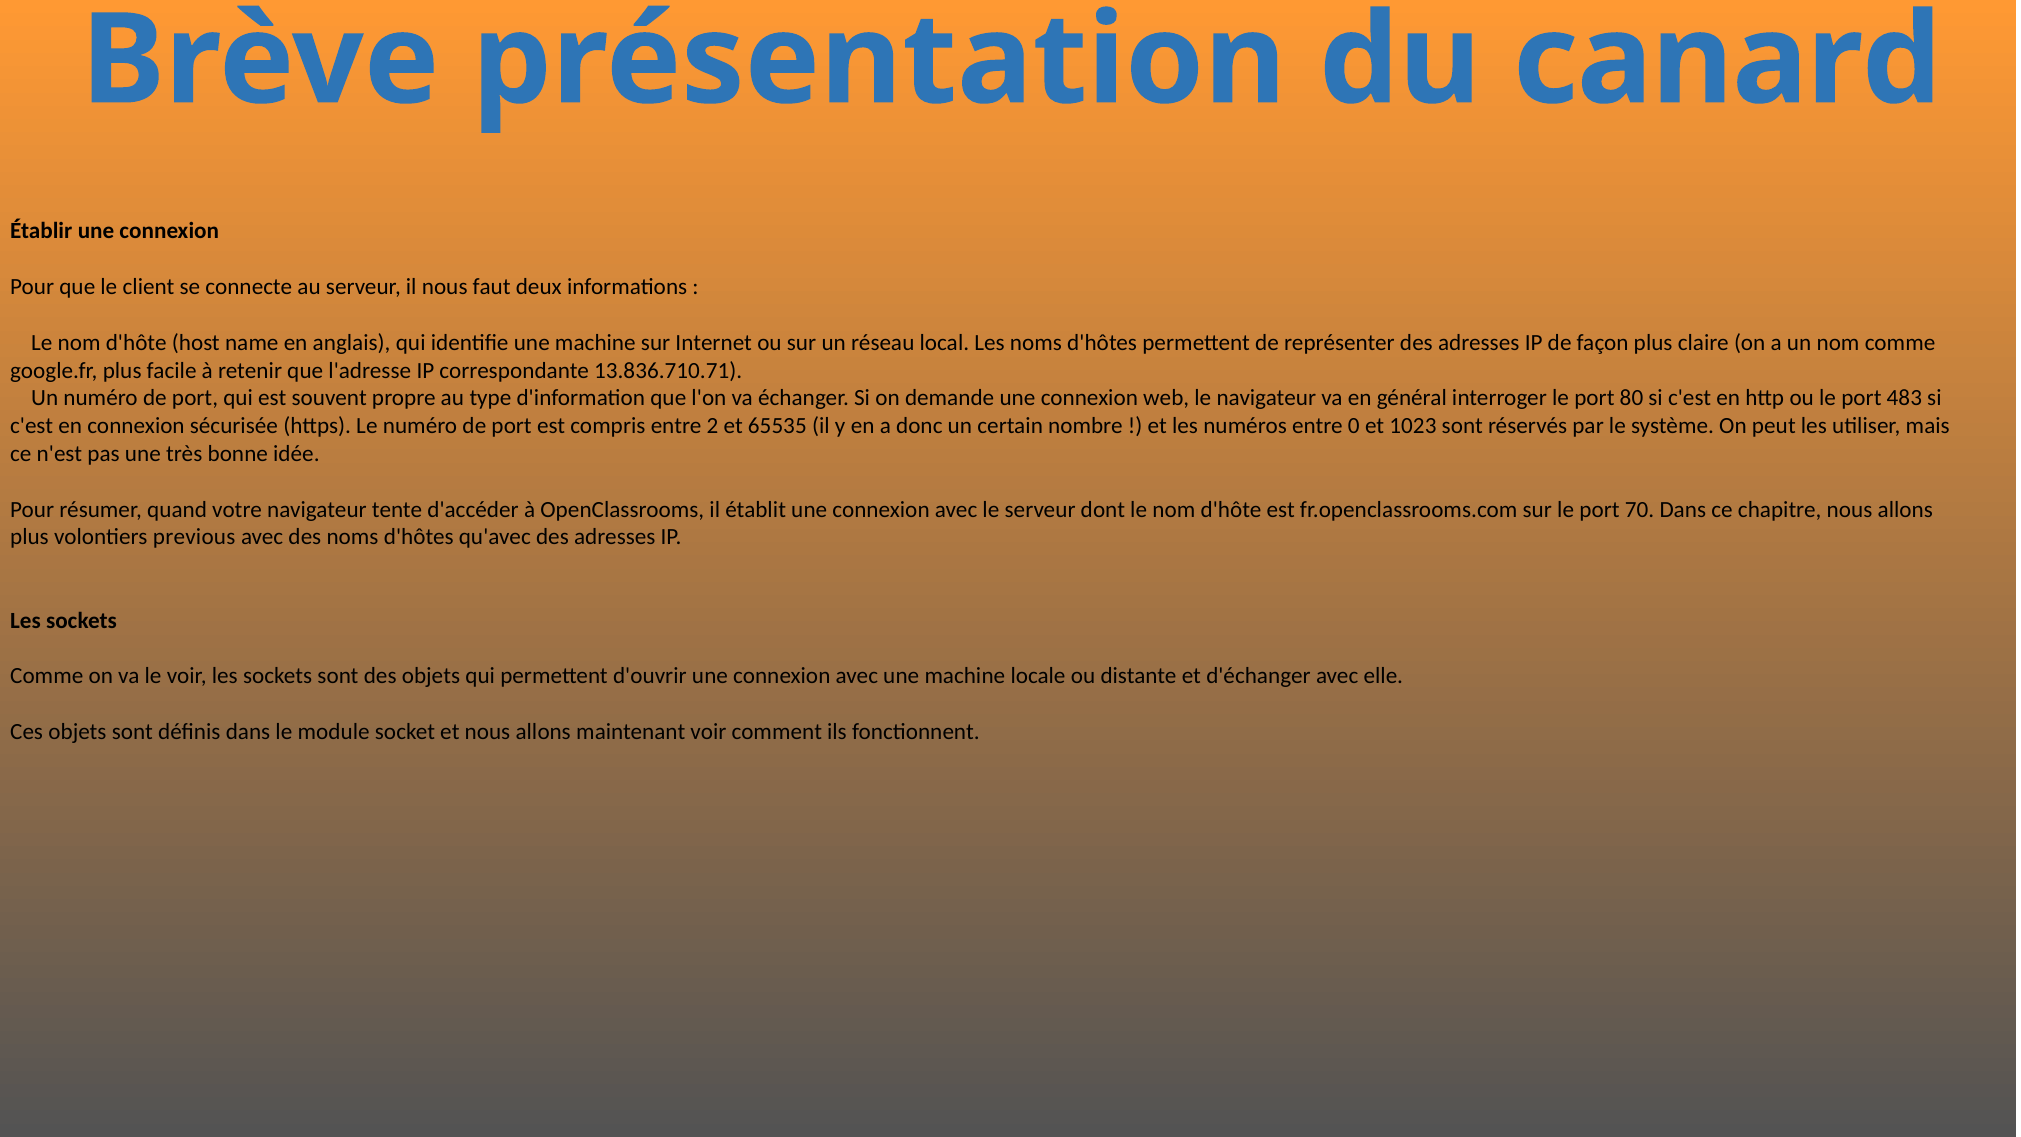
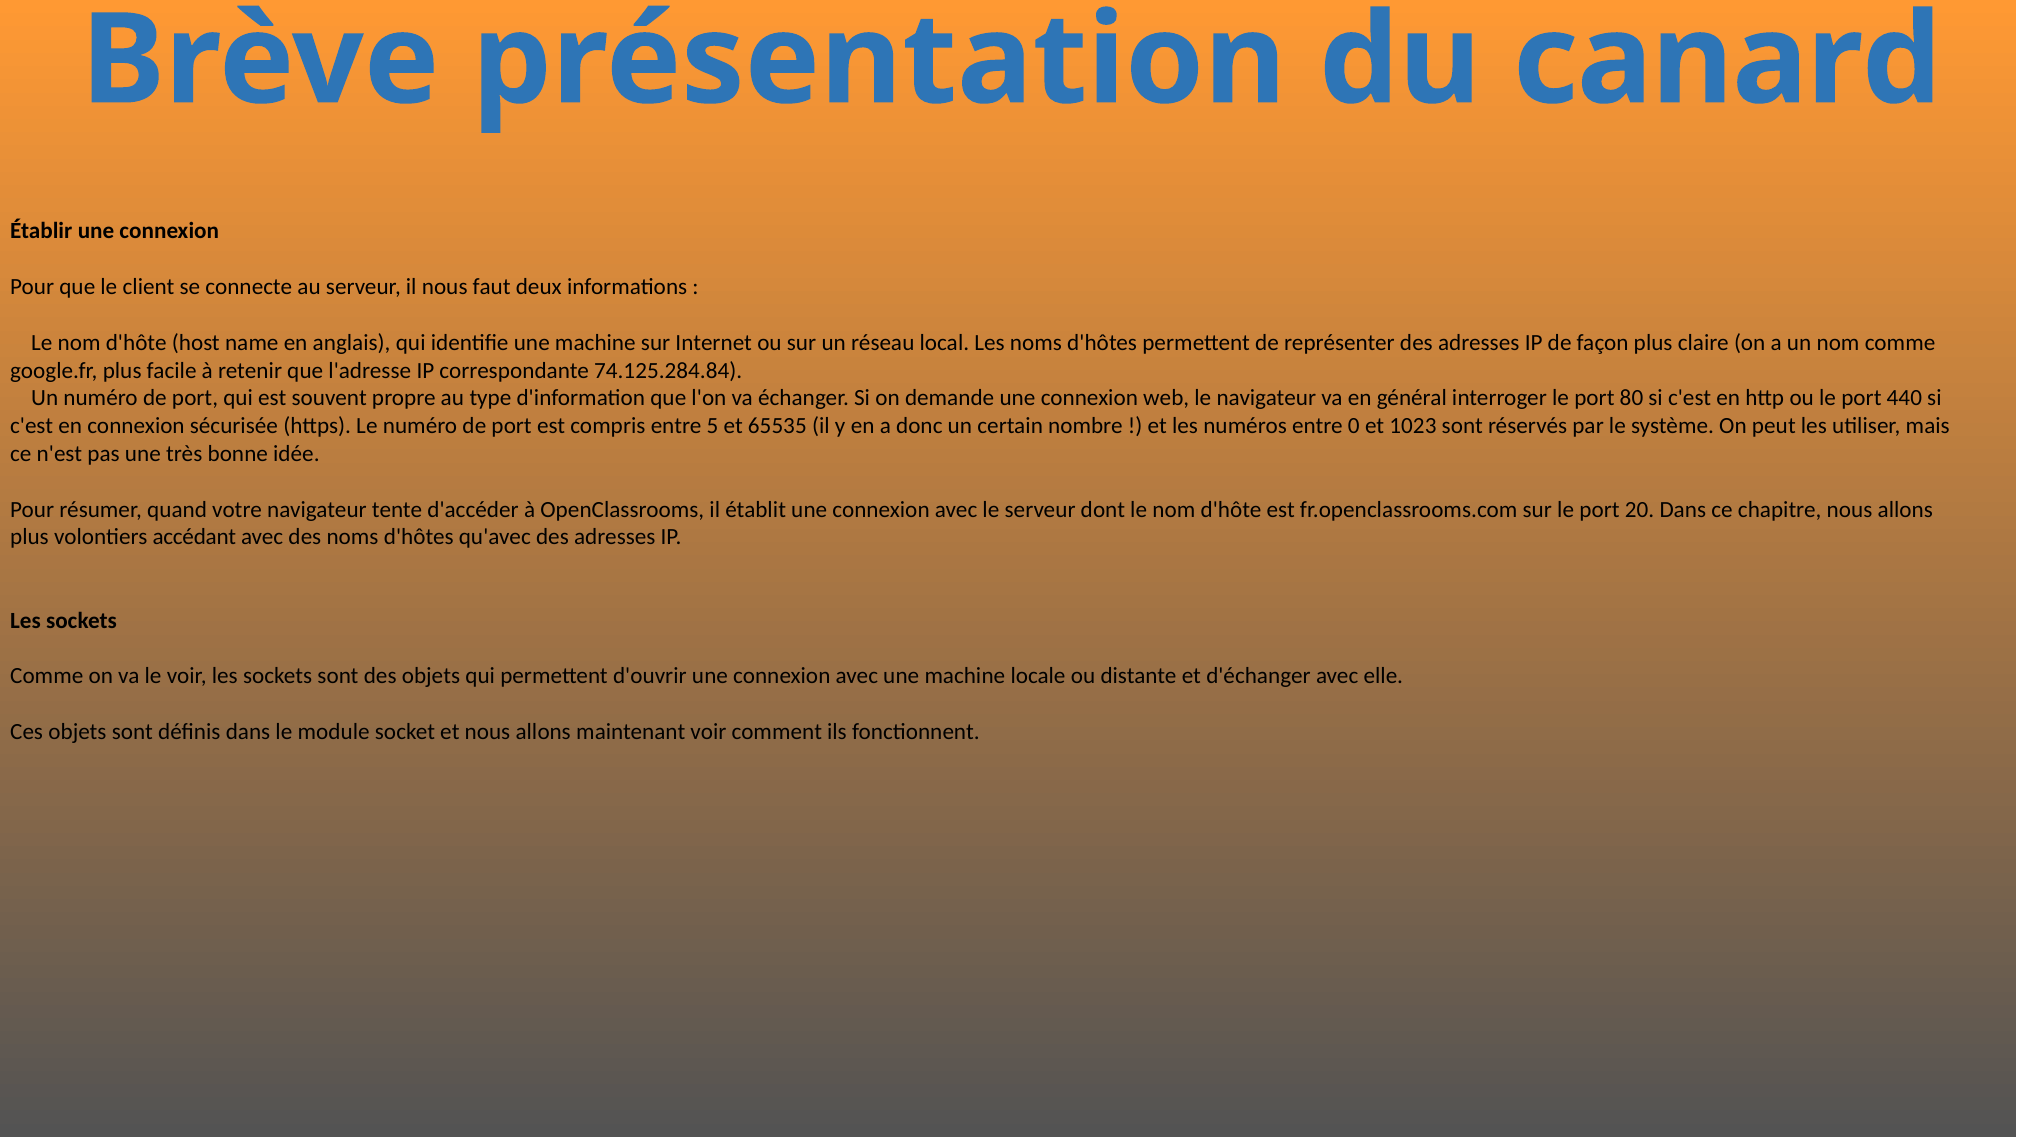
13.836.710.71: 13.836.710.71 -> 74.125.284.84
483: 483 -> 440
2: 2 -> 5
70: 70 -> 20
previous: previous -> accédant
